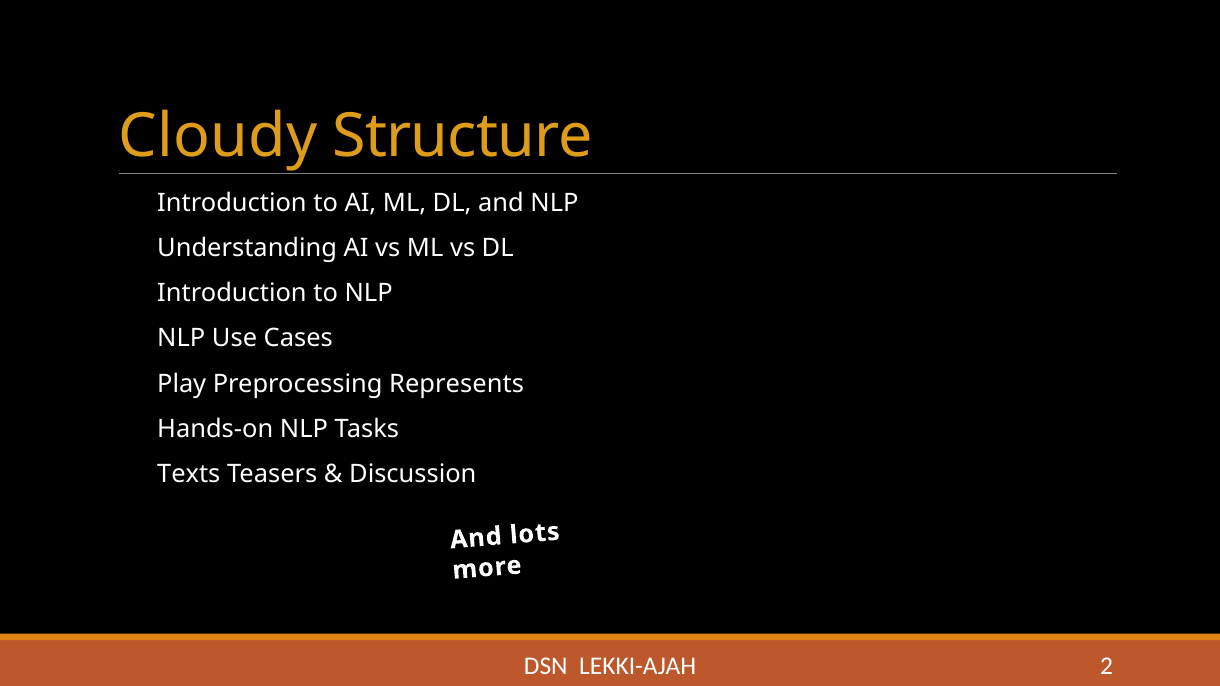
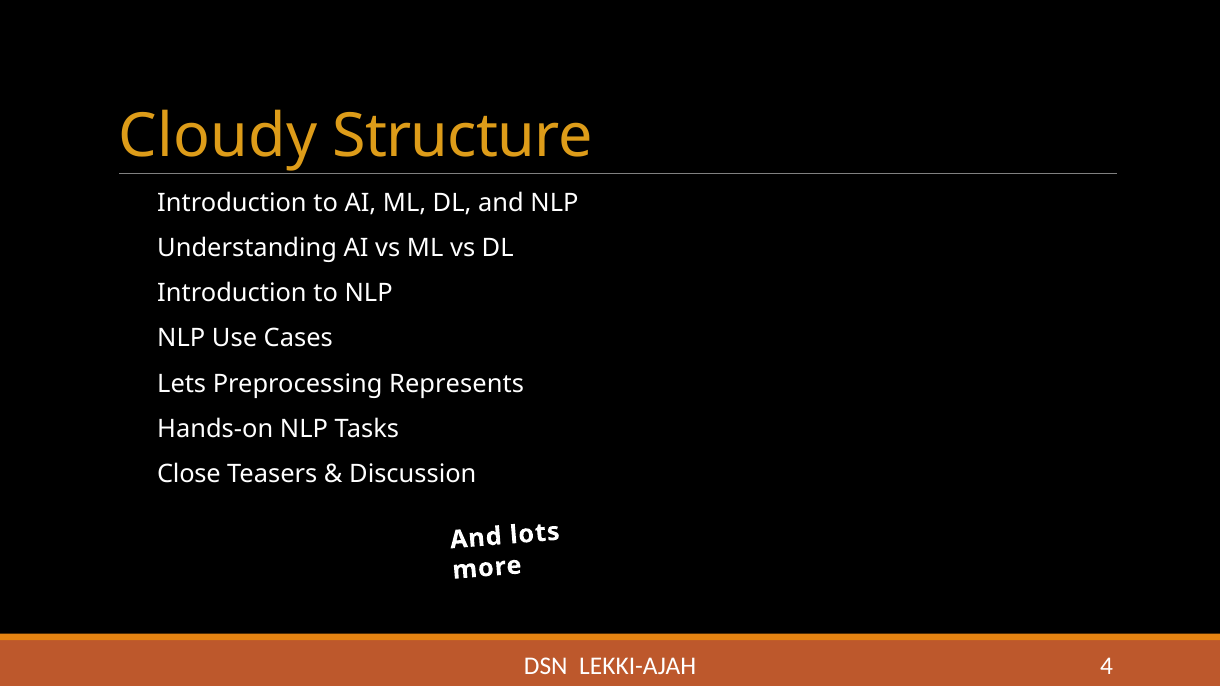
Play: Play -> Lets
Texts: Texts -> Close
2: 2 -> 4
